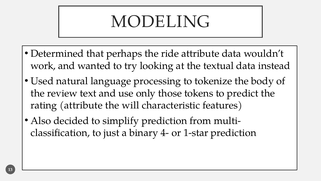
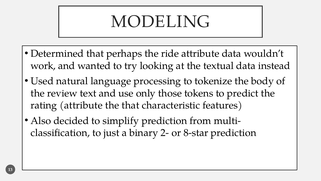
the will: will -> that
4-: 4- -> 2-
1-star: 1-star -> 8-star
